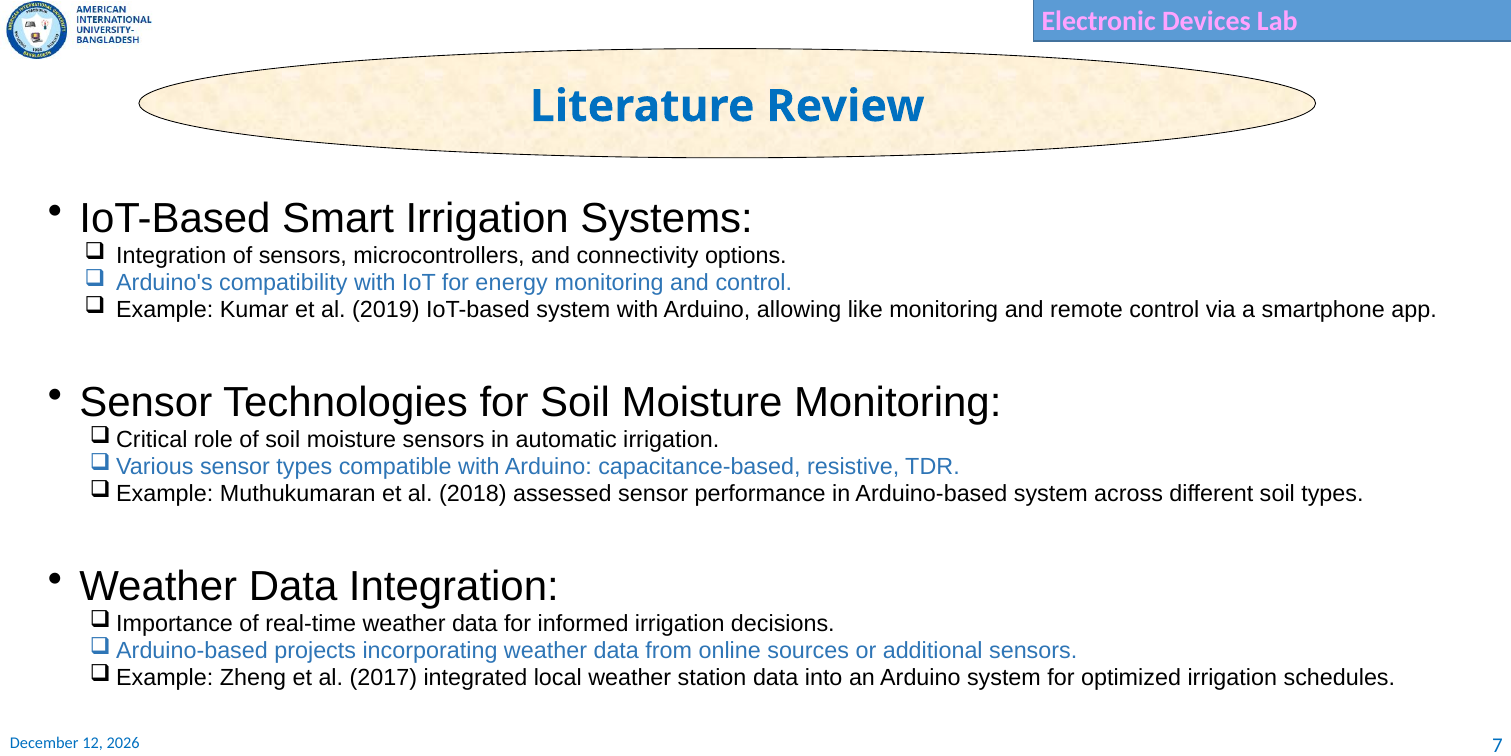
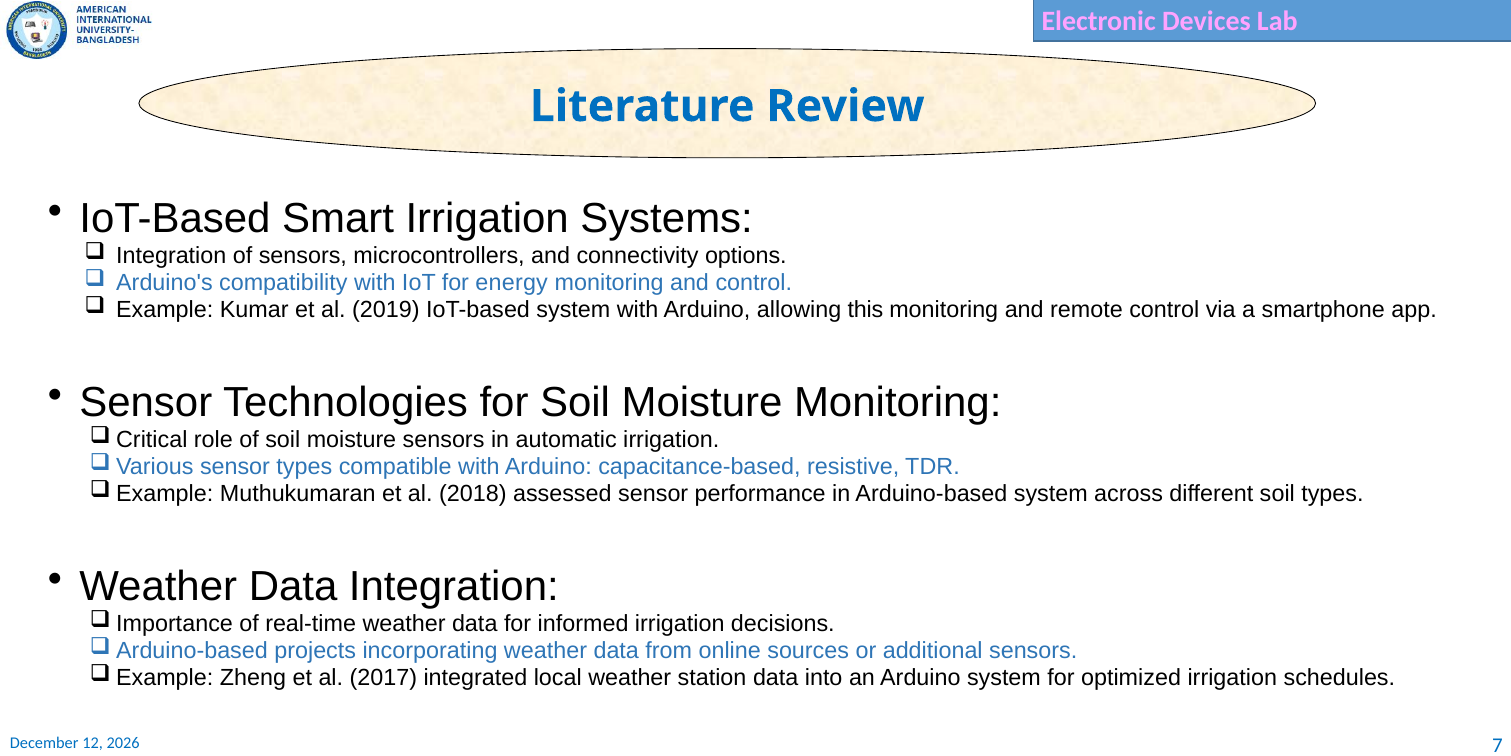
like: like -> this
